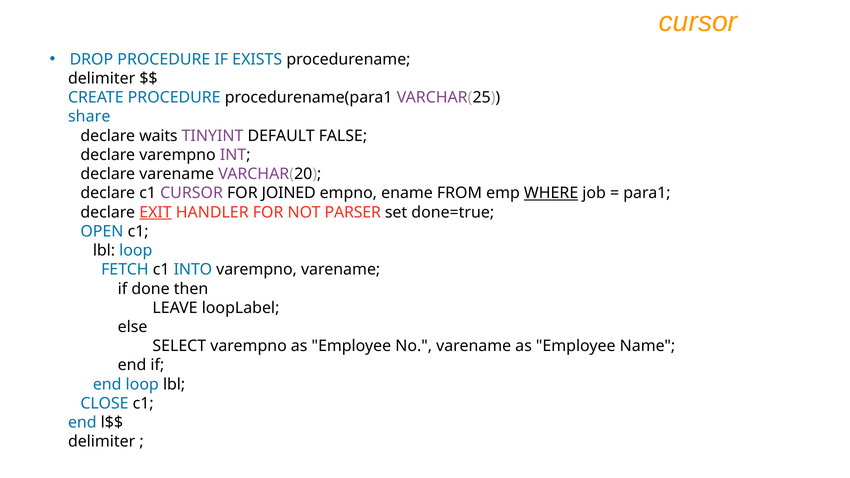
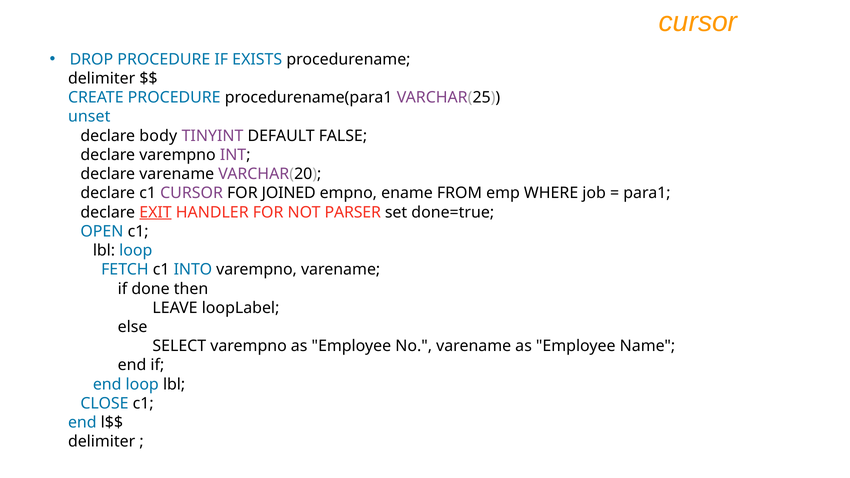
share: share -> unset
waits: waits -> body
WHERE underline: present -> none
